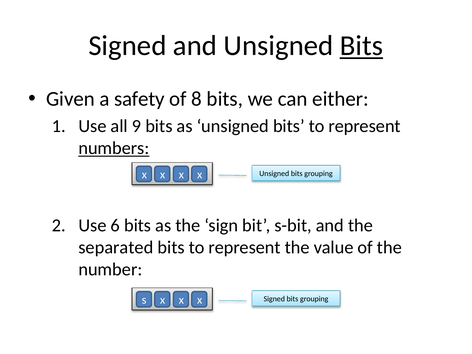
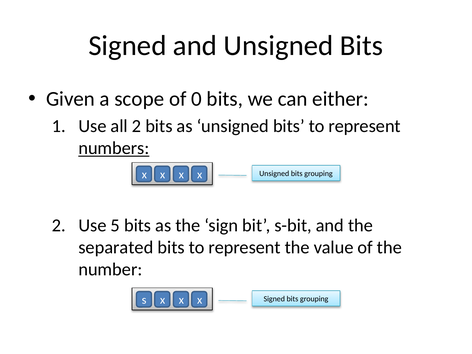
Bits at (361, 46) underline: present -> none
safety: safety -> scope
8: 8 -> 0
all 9: 9 -> 2
6: 6 -> 5
